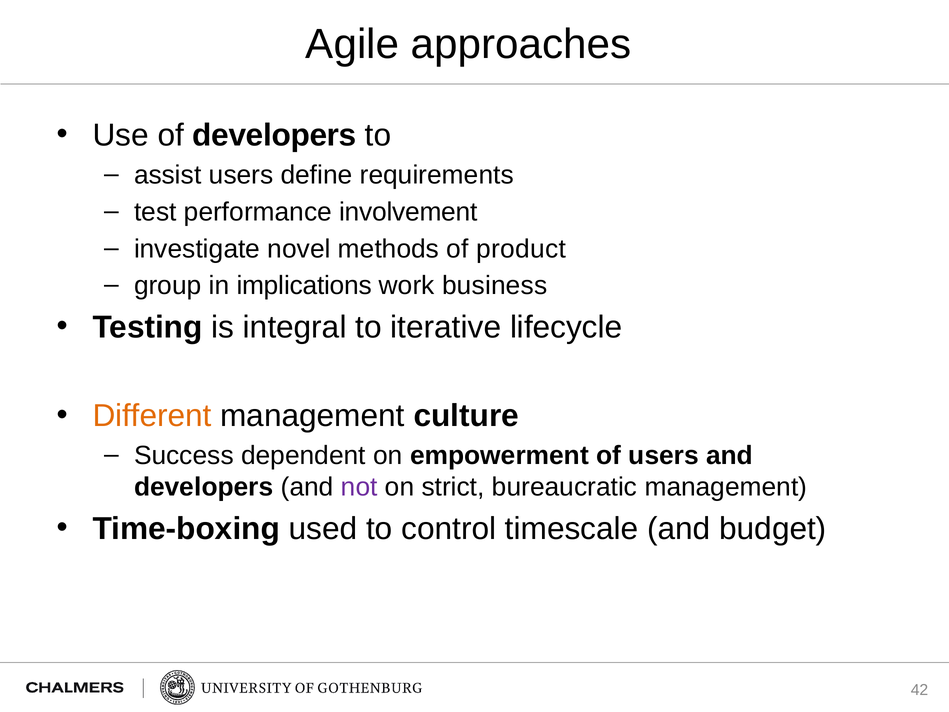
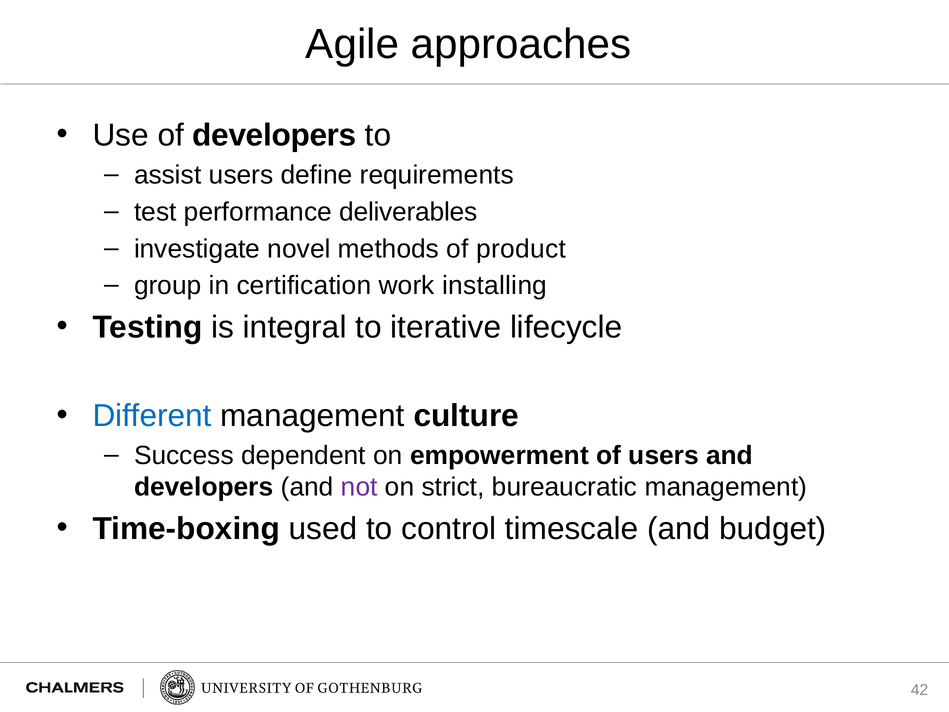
involvement: involvement -> deliverables
implications: implications -> certification
business: business -> installing
Different colour: orange -> blue
